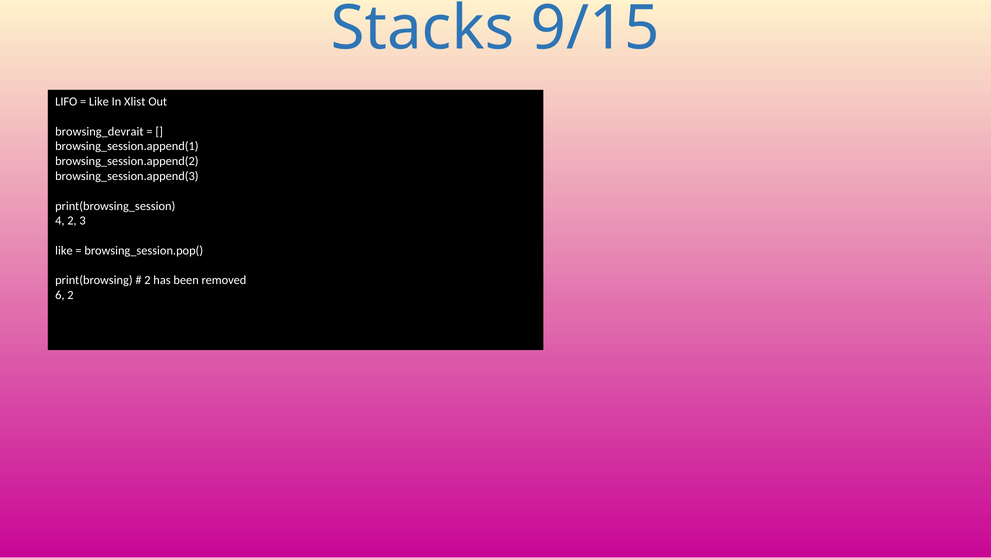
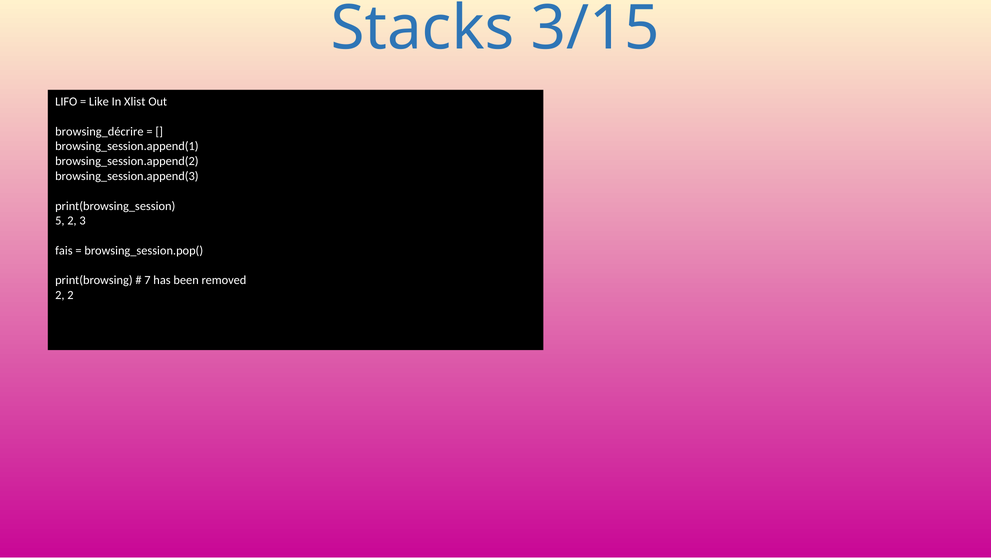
9/15: 9/15 -> 3/15
browsing_devrait: browsing_devrait -> browsing_décrire
4: 4 -> 5
like at (64, 250): like -> fais
2 at (147, 280): 2 -> 7
6 at (60, 295): 6 -> 2
